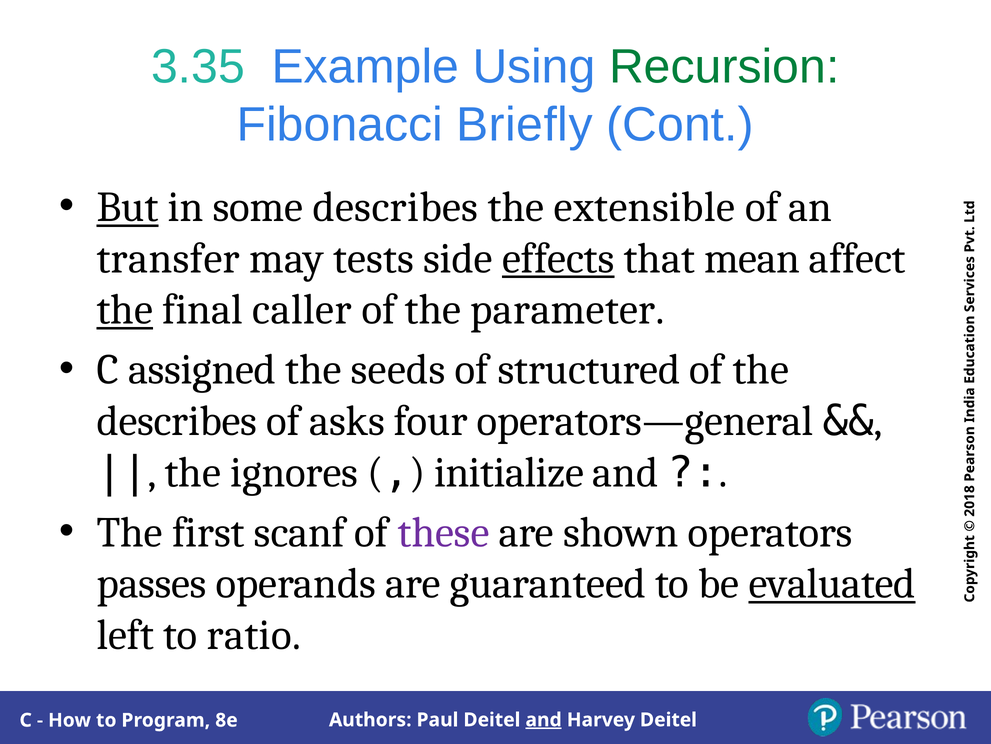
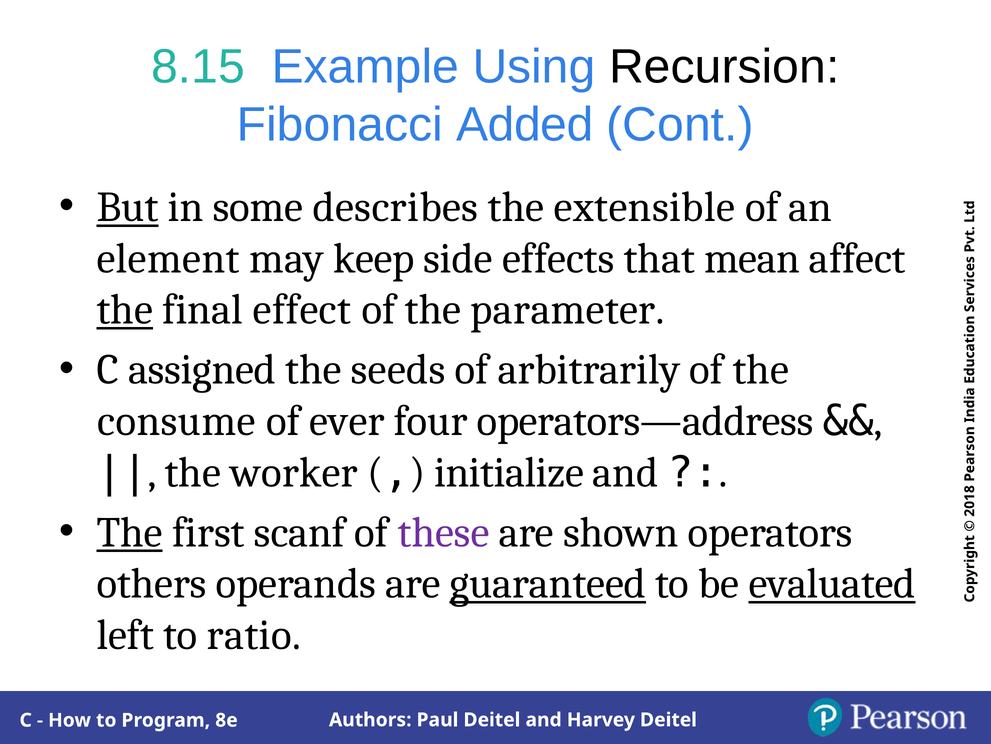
3.35: 3.35 -> 8.15
Recursion colour: green -> black
Briefly: Briefly -> Added
transfer: transfer -> element
tests: tests -> keep
effects underline: present -> none
caller: caller -> effect
structured: structured -> arbitrarily
describes at (177, 421): describes -> consume
asks: asks -> ever
operators—general: operators—general -> operators—address
ignores: ignores -> worker
The at (130, 532) underline: none -> present
passes: passes -> others
guaranteed underline: none -> present
and at (544, 719) underline: present -> none
